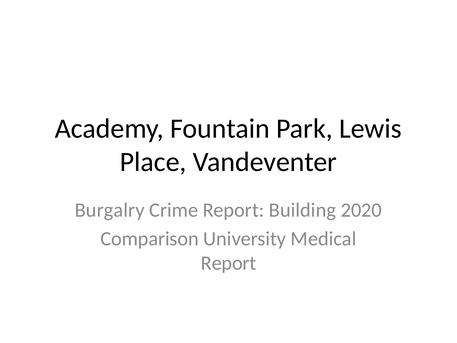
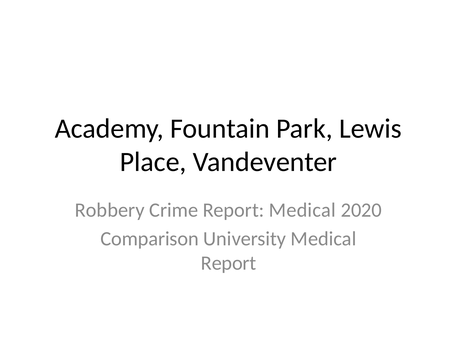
Burgalry: Burgalry -> Robbery
Report Building: Building -> Medical
